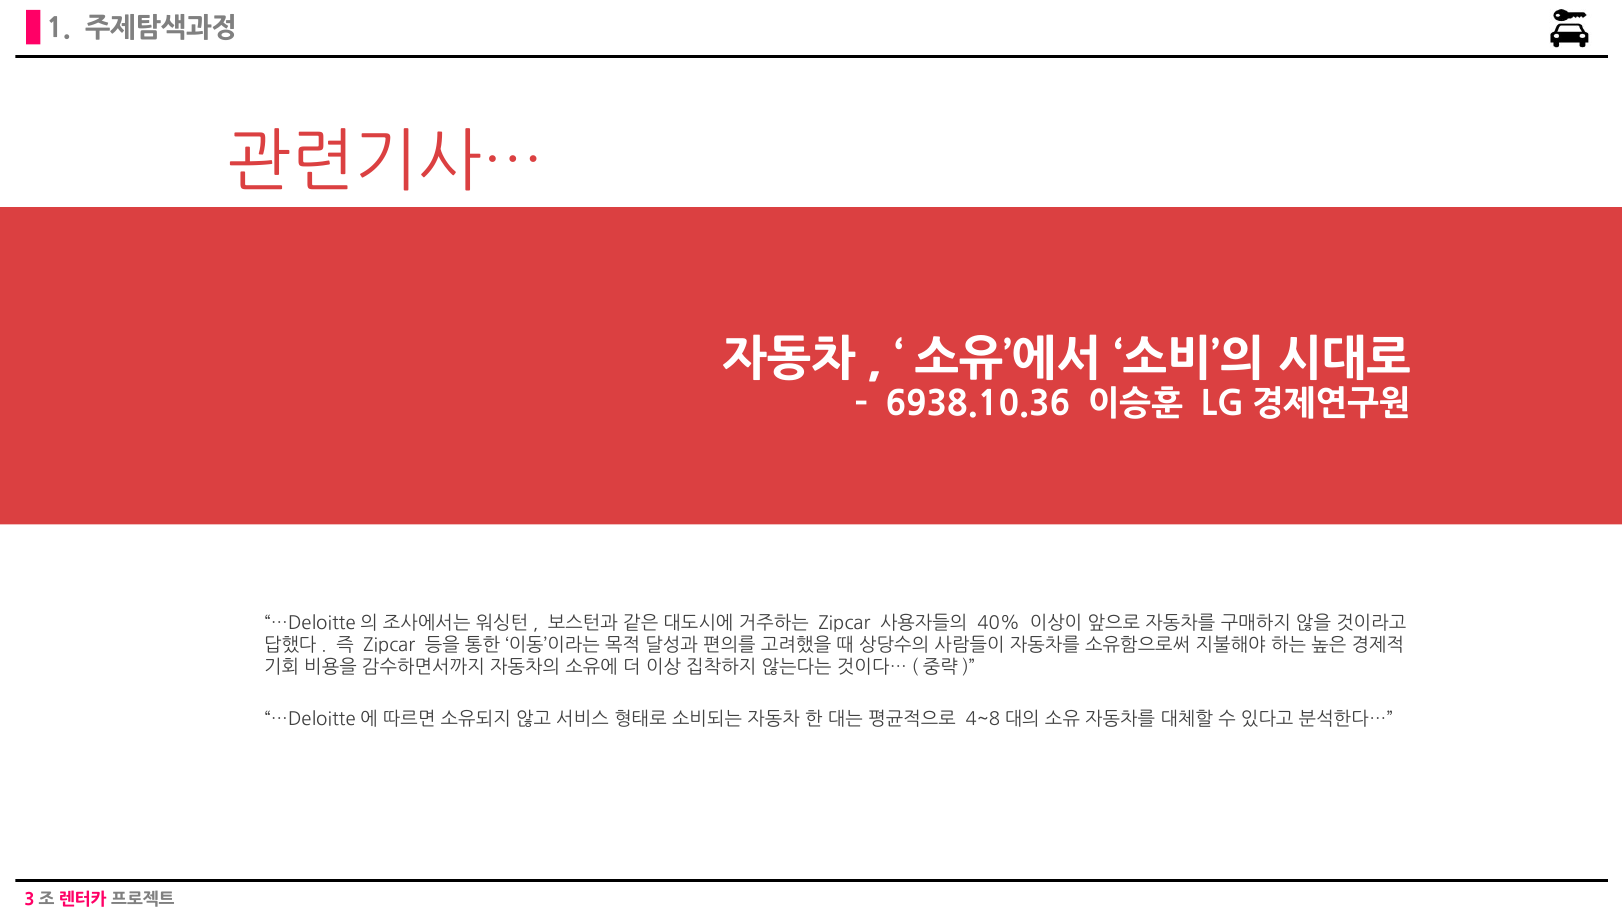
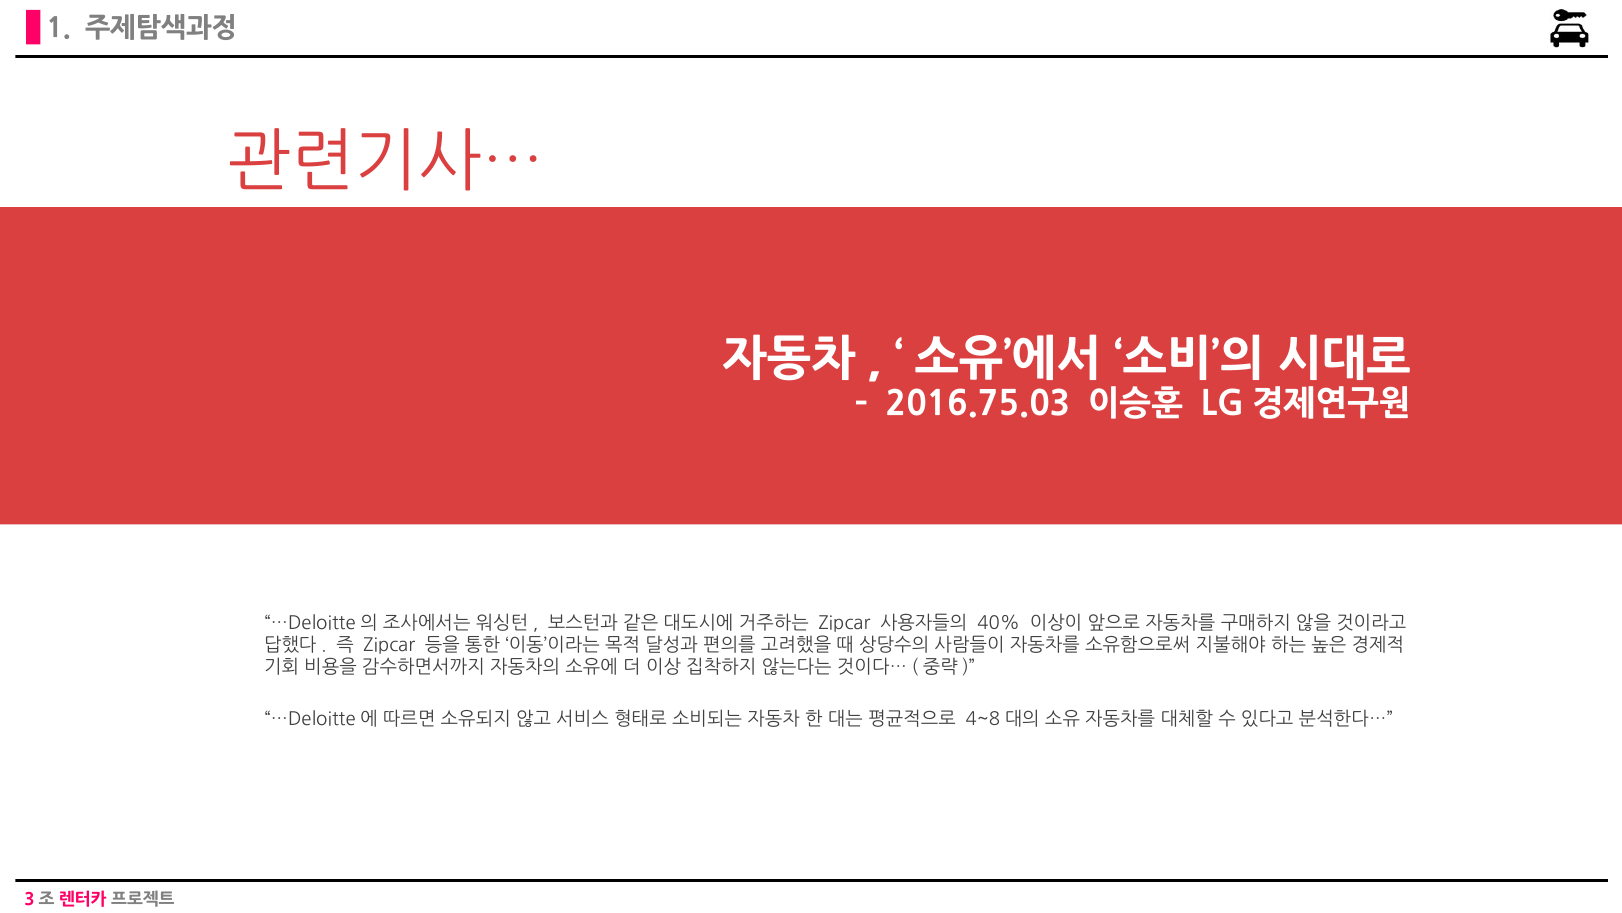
6938.10.36: 6938.10.36 -> 2016.75.03
